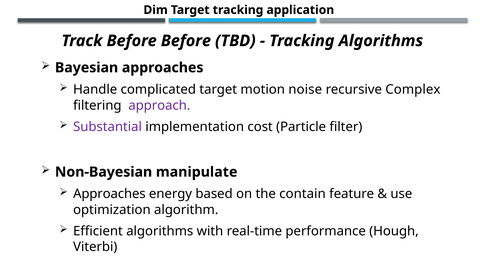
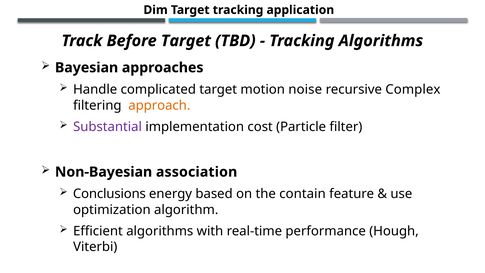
Before Before: Before -> Target
approach colour: purple -> orange
manipulate: manipulate -> association
Approaches at (109, 194): Approaches -> Conclusions
